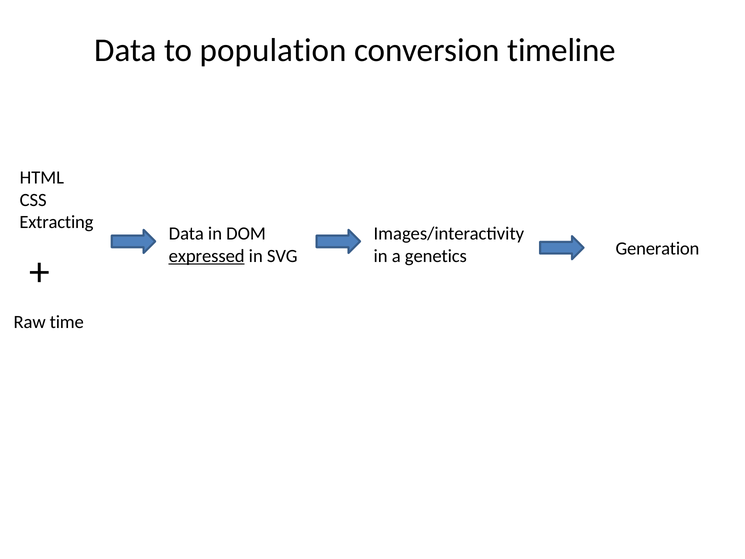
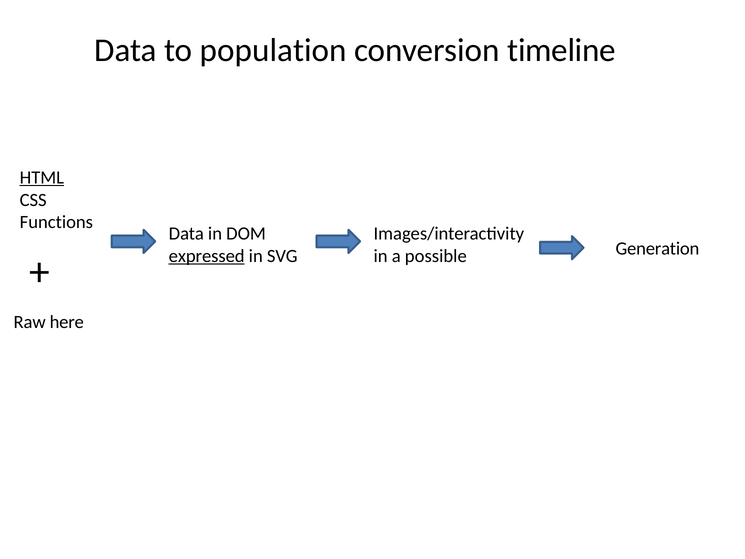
HTML underline: none -> present
Extracting: Extracting -> Functions
genetics: genetics -> possible
time: time -> here
